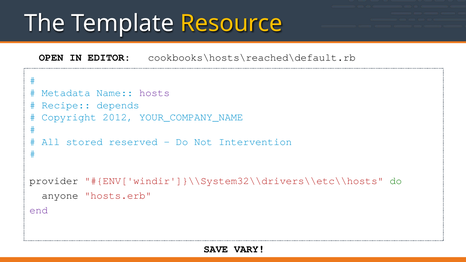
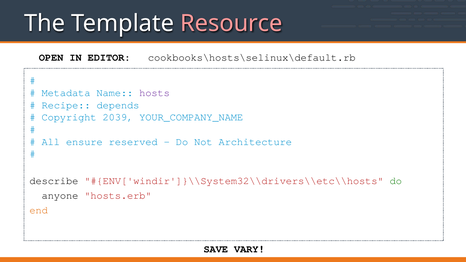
Resource colour: yellow -> pink
cookbooks\hosts\reached\default.rb: cookbooks\hosts\reached\default.rb -> cookbooks\hosts\selinux\default.rb
2012: 2012 -> 2039
stored: stored -> ensure
Intervention: Intervention -> Architecture
provider: provider -> describe
end colour: purple -> orange
